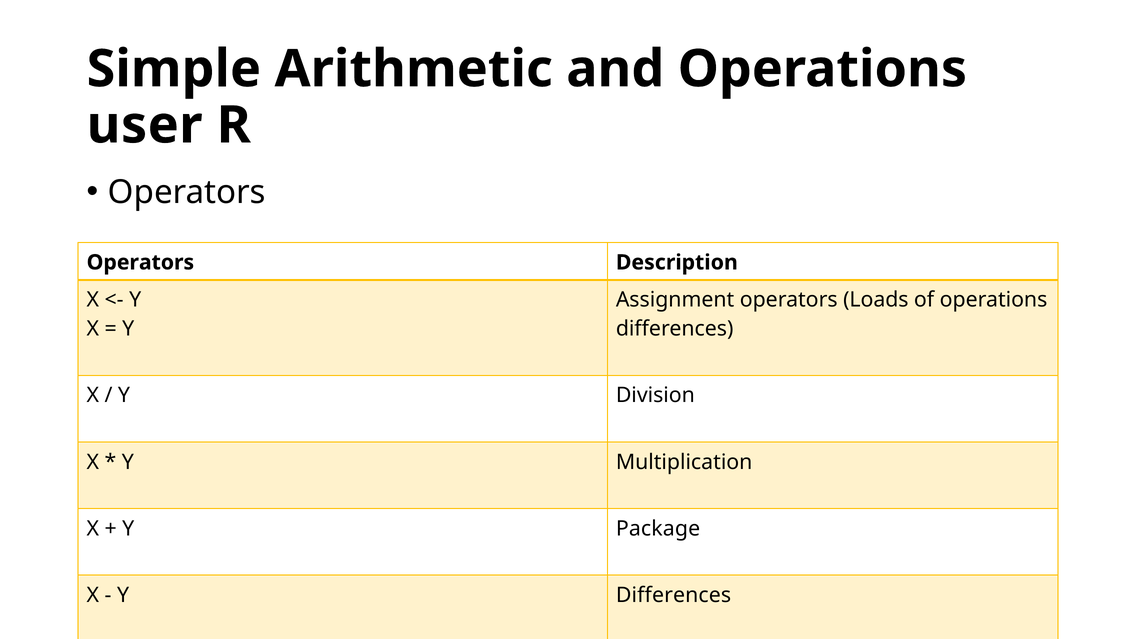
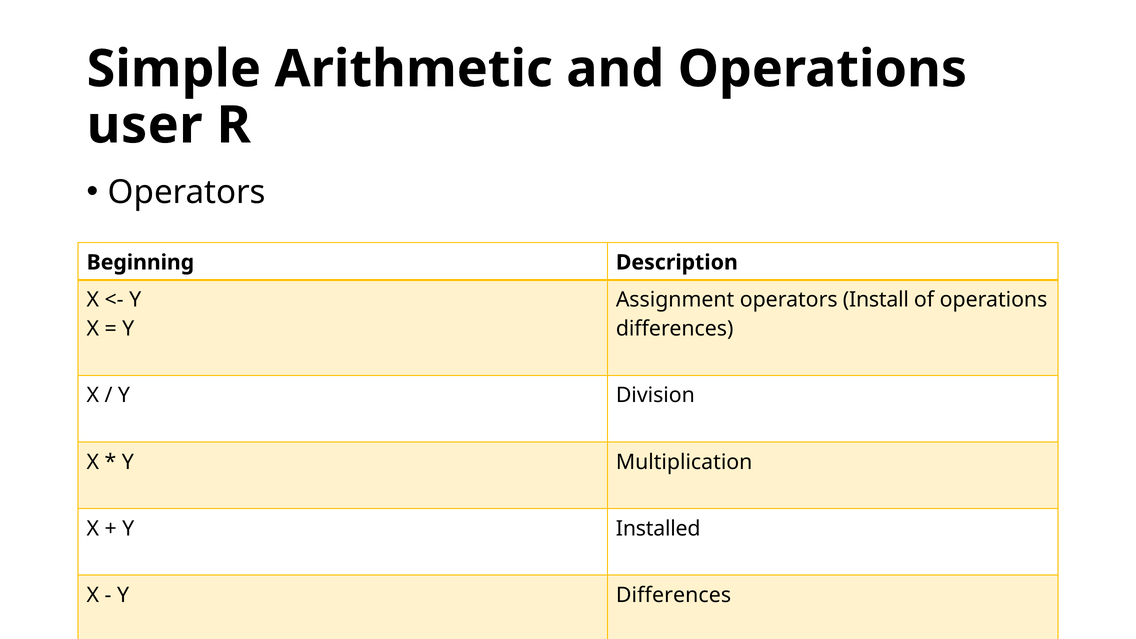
Operators at (140, 262): Operators -> Beginning
Loads: Loads -> Install
Package: Package -> Installed
